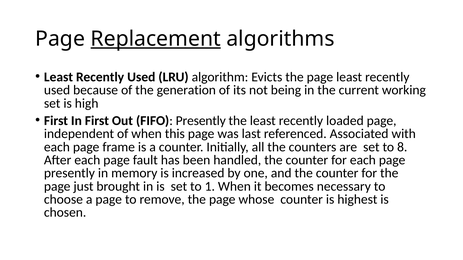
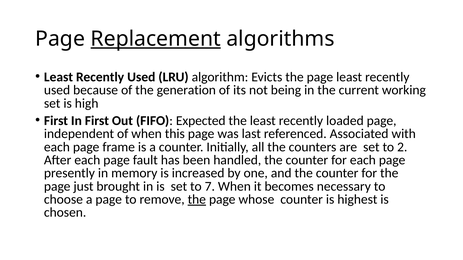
FIFO Presently: Presently -> Expected
8: 8 -> 2
1: 1 -> 7
the at (197, 200) underline: none -> present
